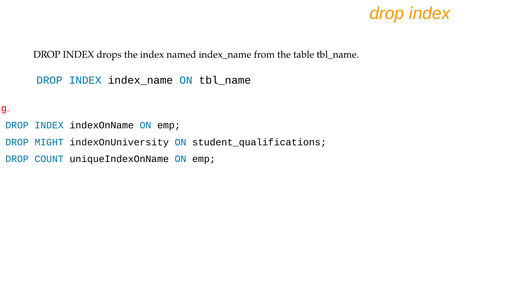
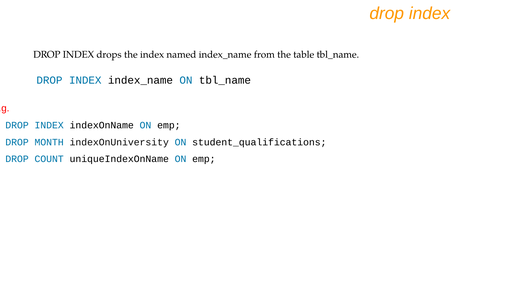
MIGHT: MIGHT -> MONTH
